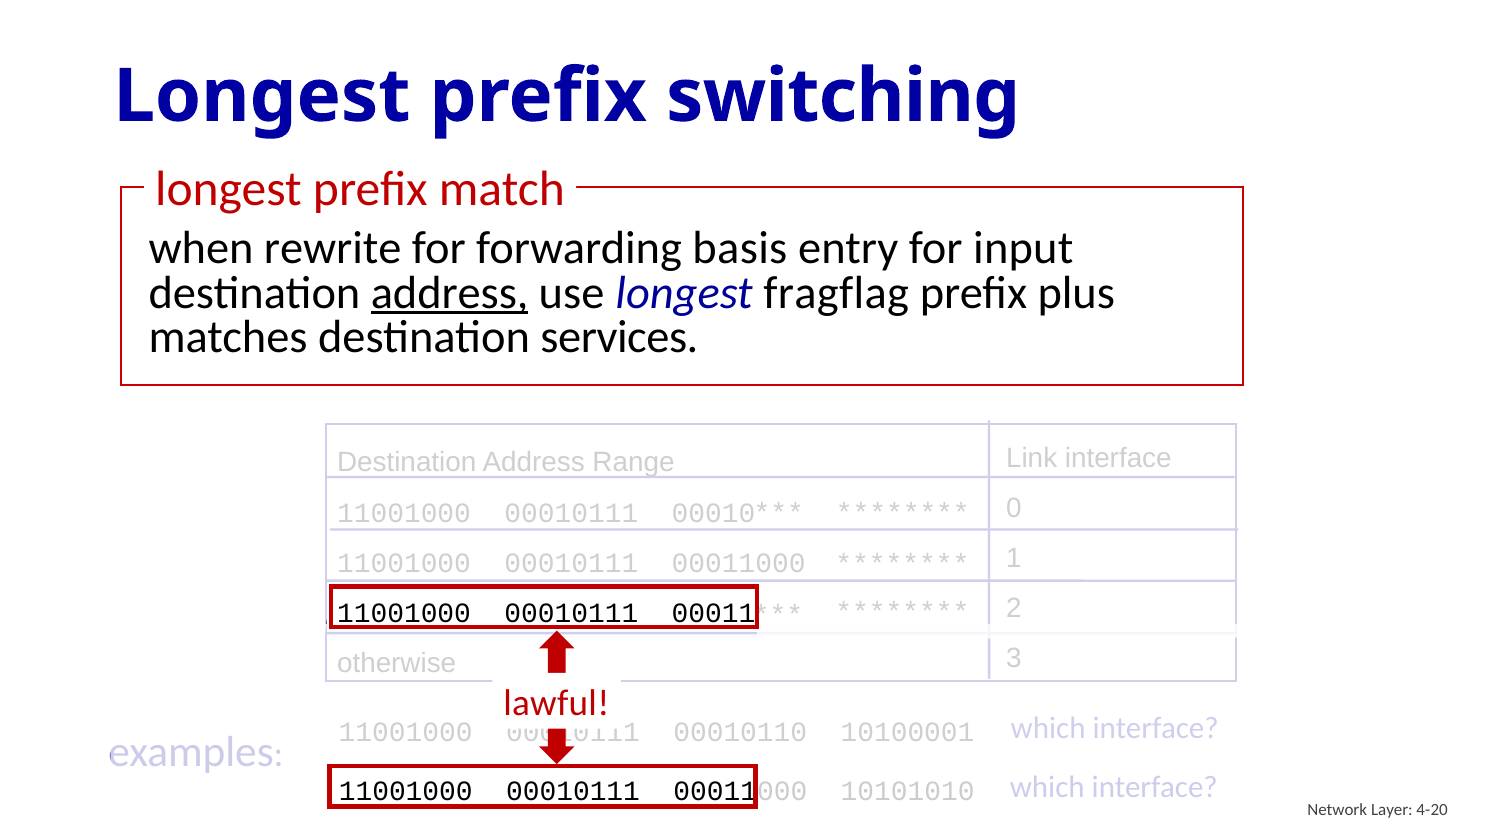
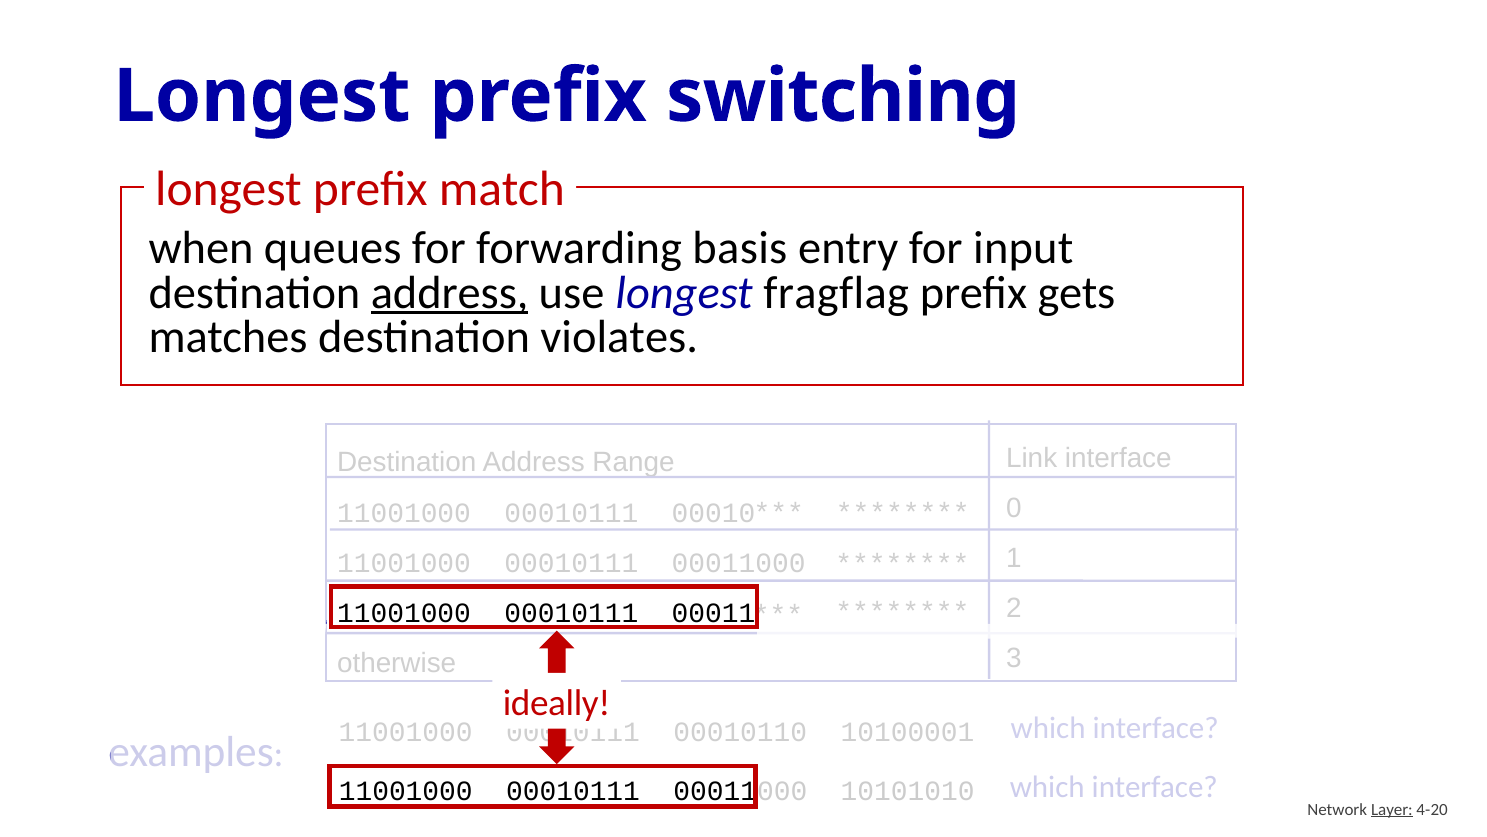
rewrite: rewrite -> queues
plus: plus -> gets
services: services -> violates
lawful: lawful -> ideally
Layer underline: none -> present
